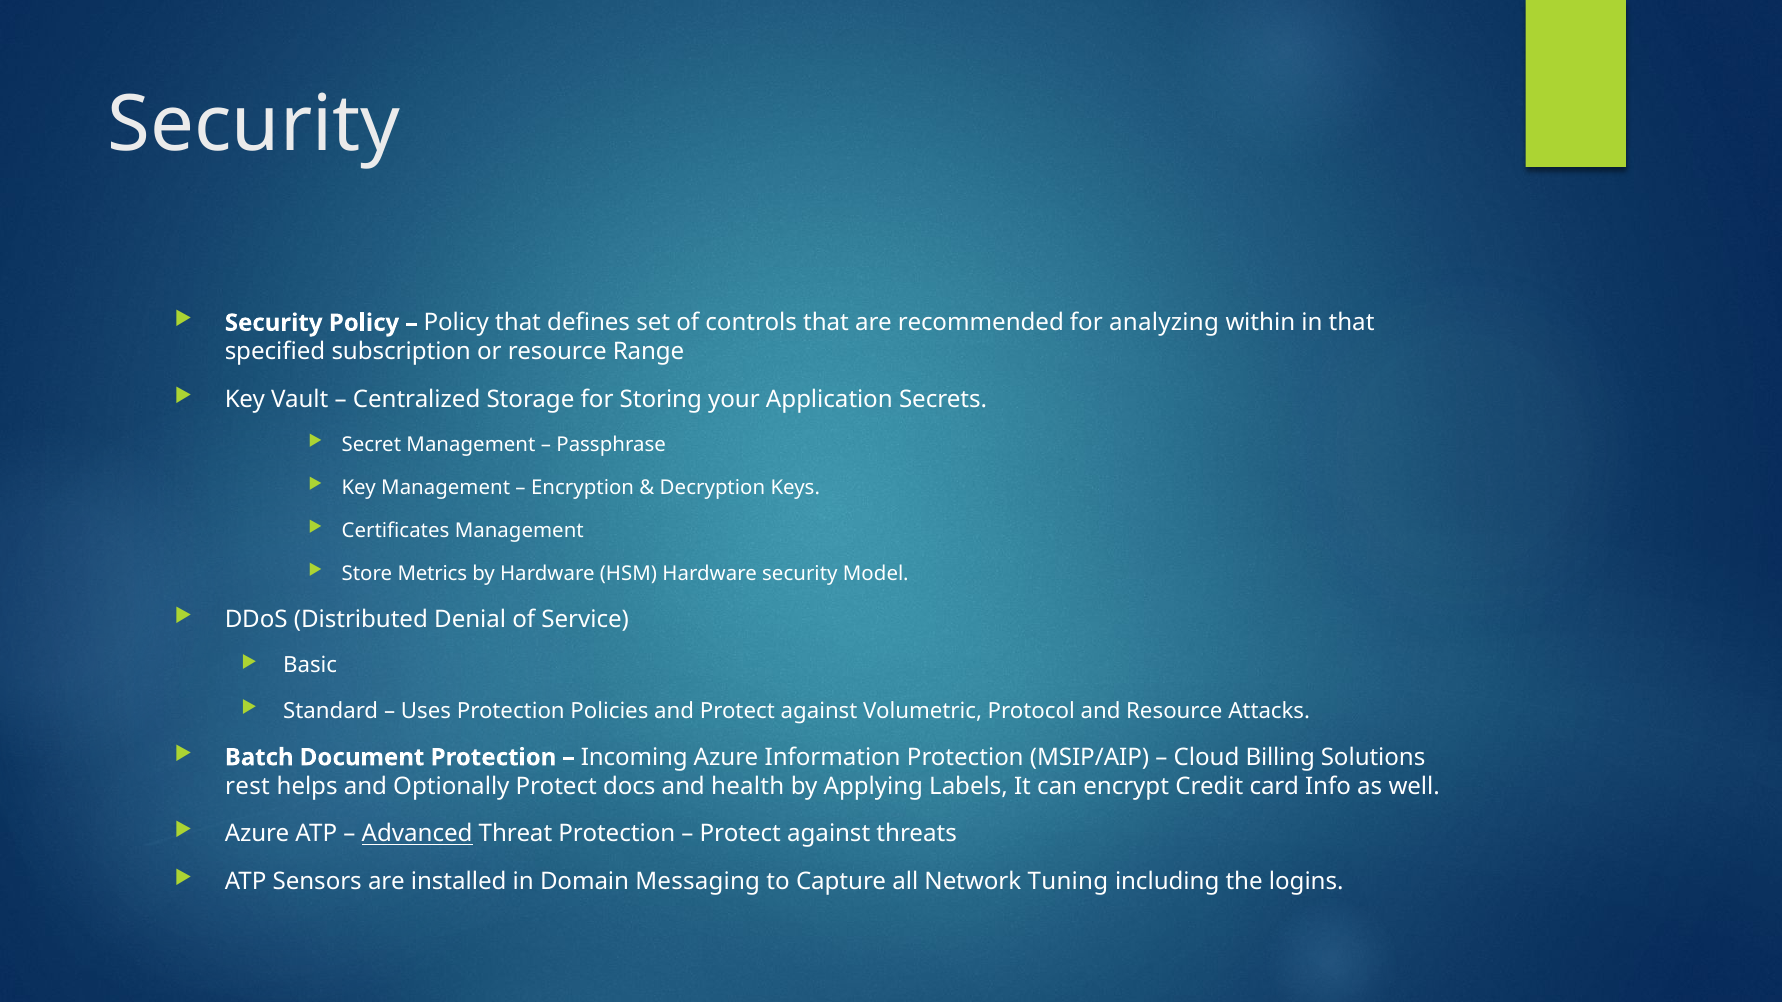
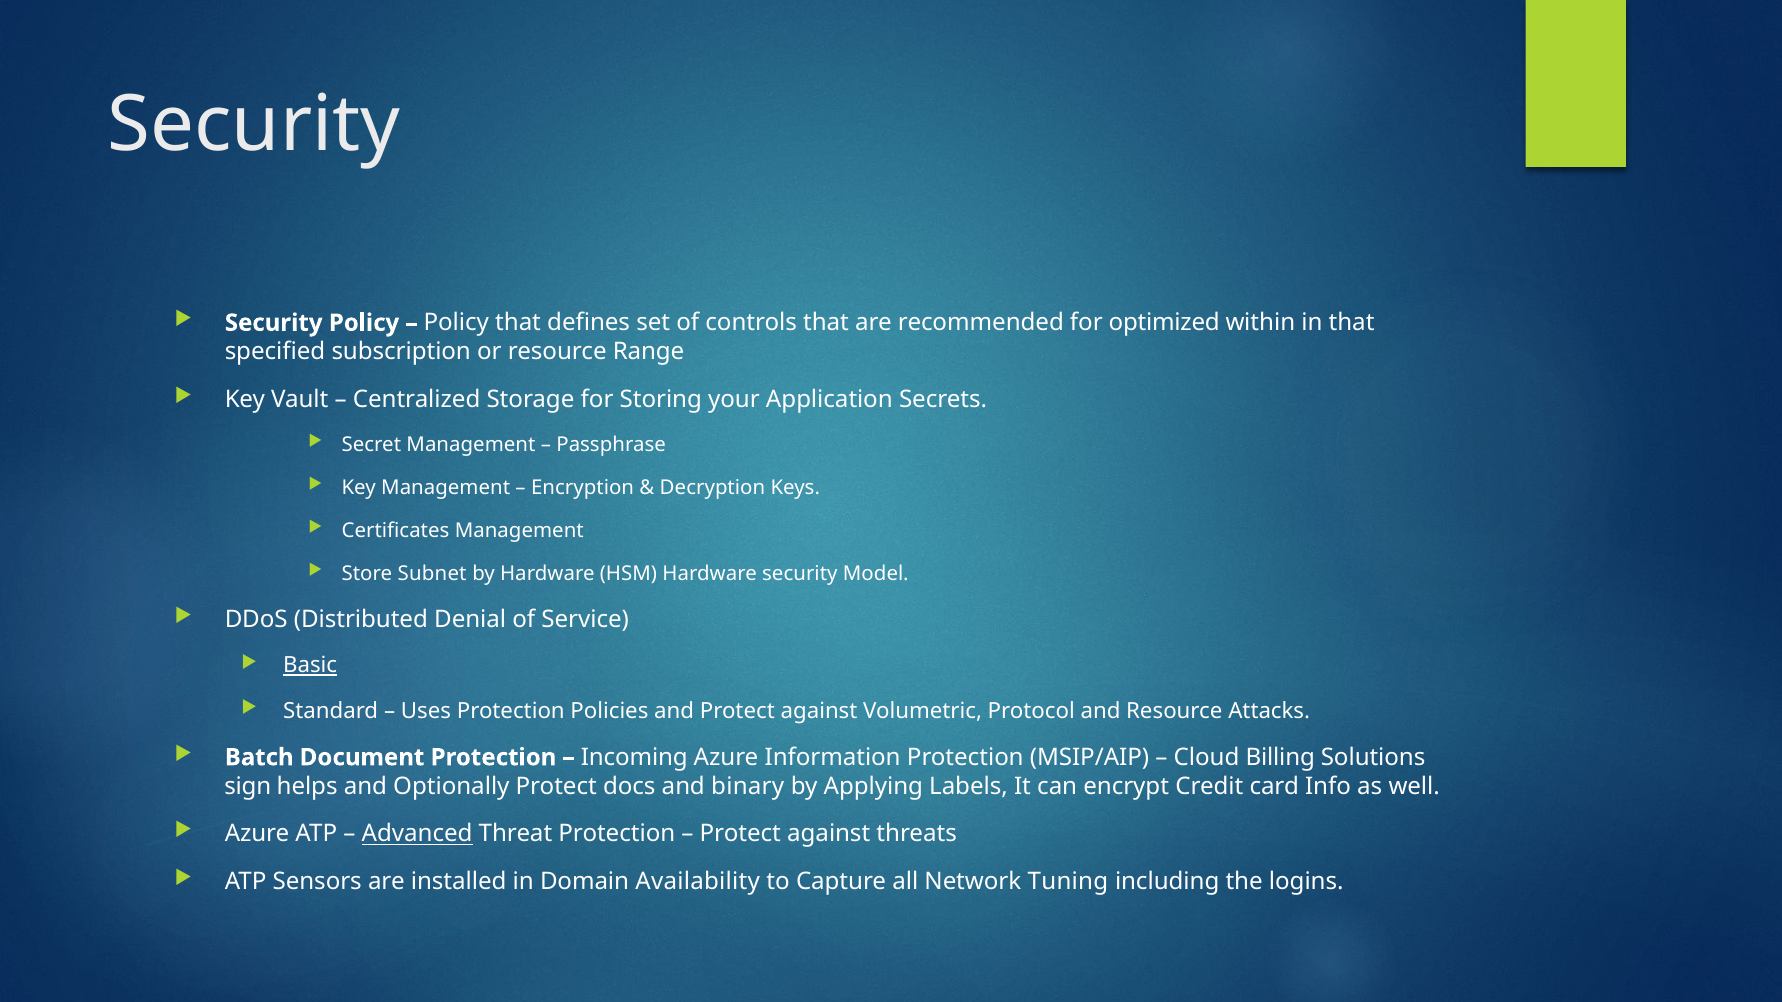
analyzing: analyzing -> optimized
Metrics: Metrics -> Subnet
Basic underline: none -> present
rest: rest -> sign
health: health -> binary
Messaging: Messaging -> Availability
